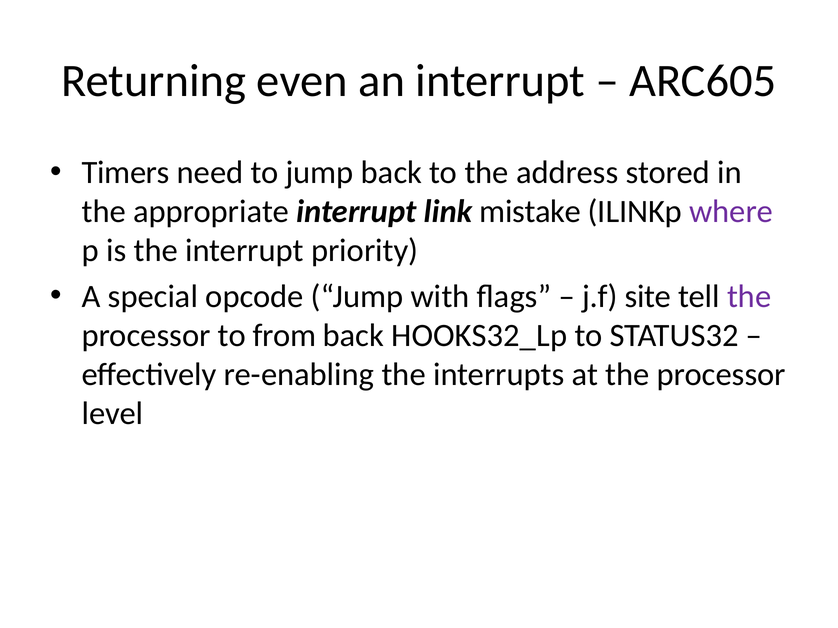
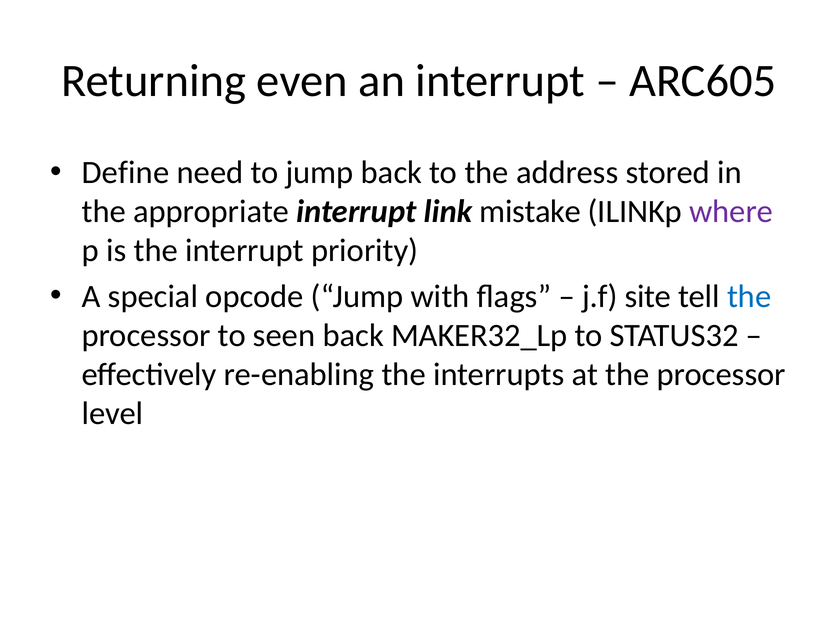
Timers: Timers -> Define
the at (749, 297) colour: purple -> blue
from: from -> seen
HOOKS32_Lp: HOOKS32_Lp -> MAKER32_Lp
